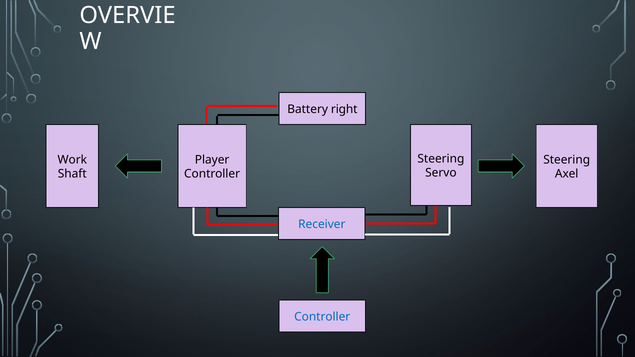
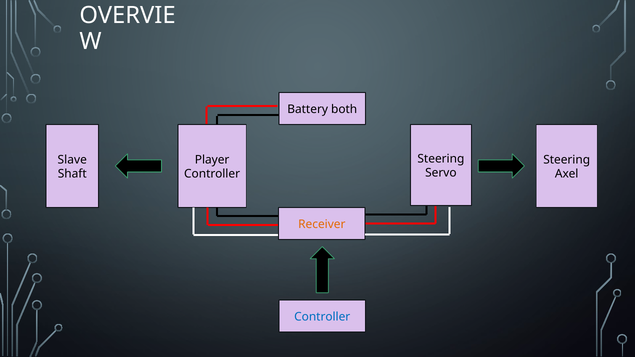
right: right -> both
Work: Work -> Slave
Receiver colour: blue -> orange
